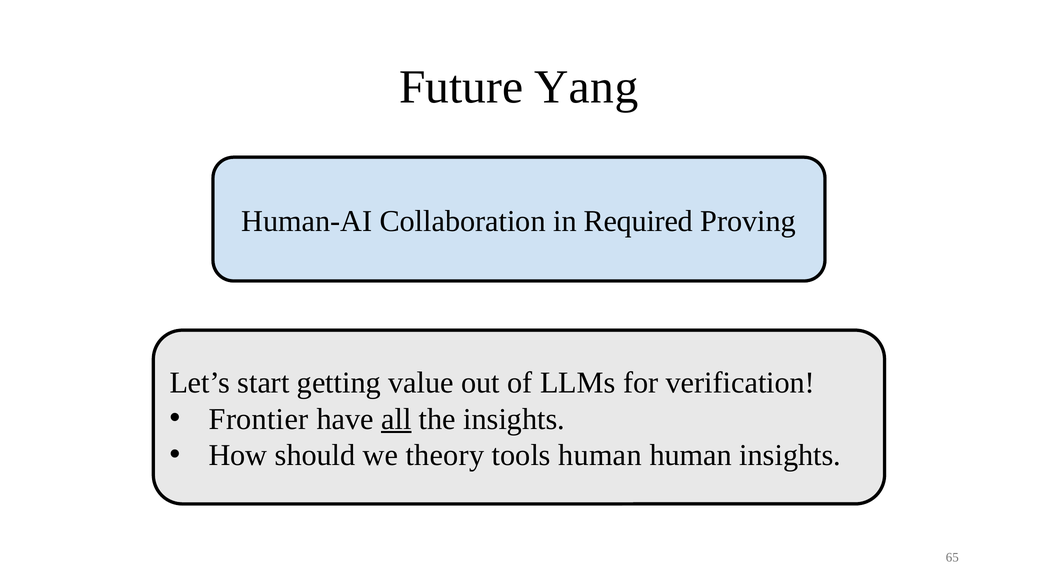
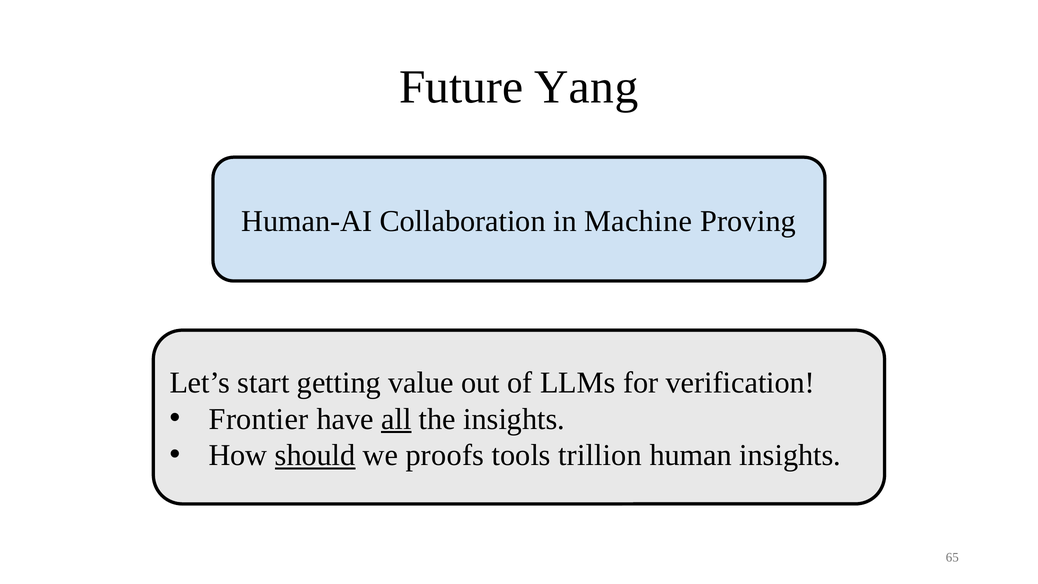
Required: Required -> Machine
should underline: none -> present
theory: theory -> proofs
tools human: human -> trillion
